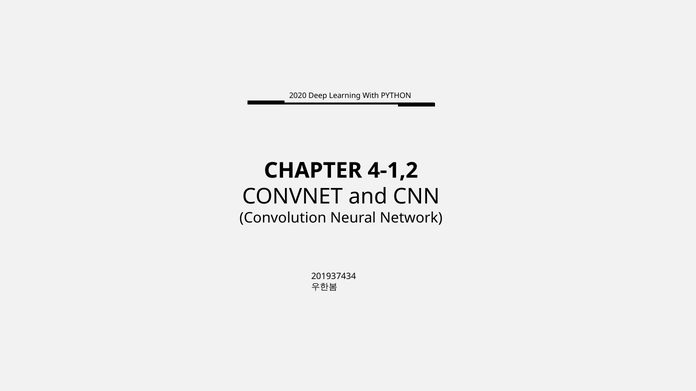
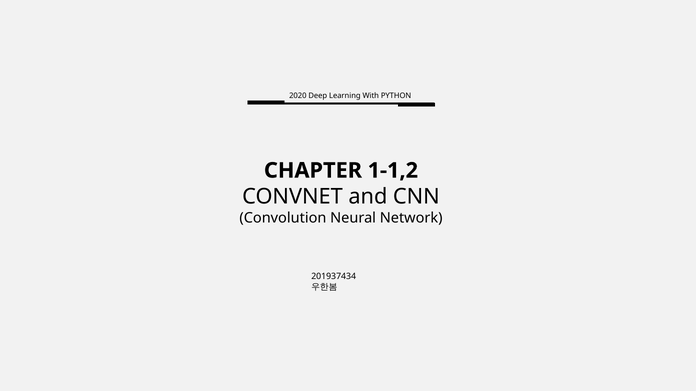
4-1,2: 4-1,2 -> 1-1,2
